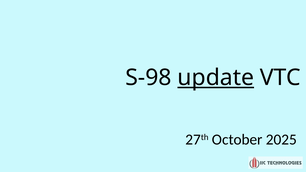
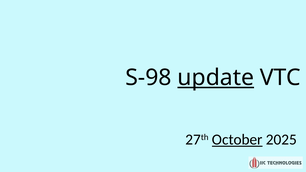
October underline: none -> present
